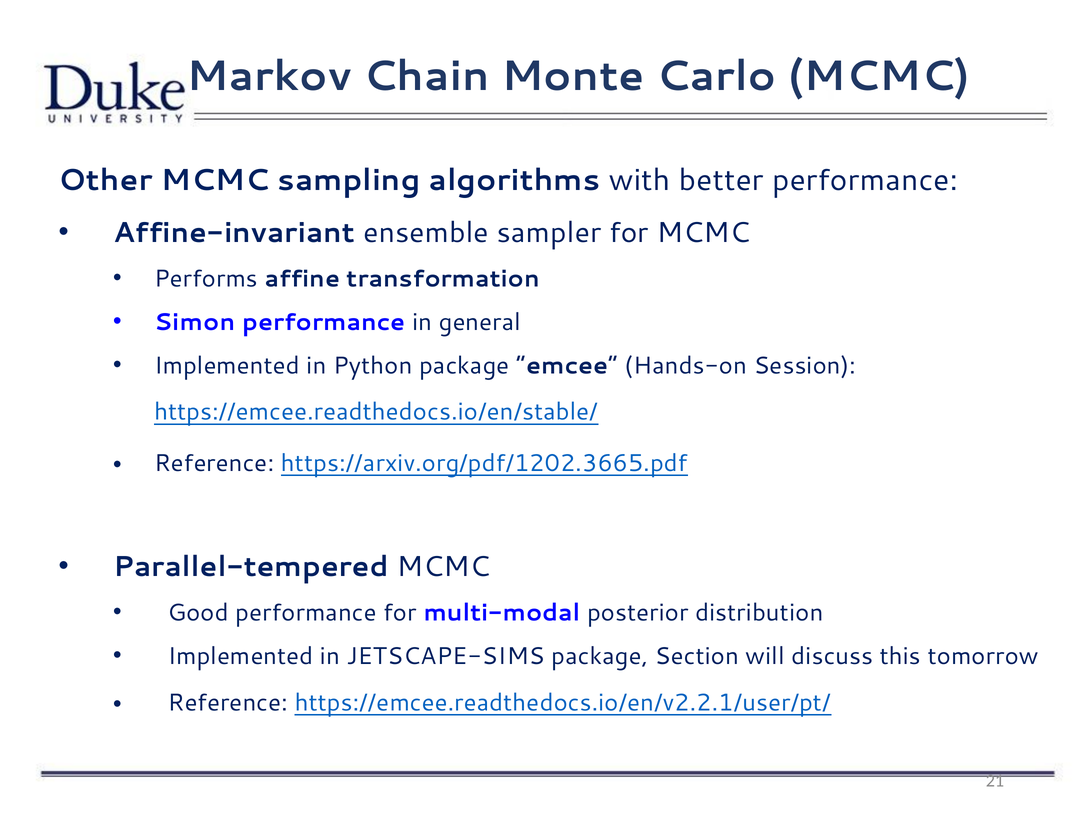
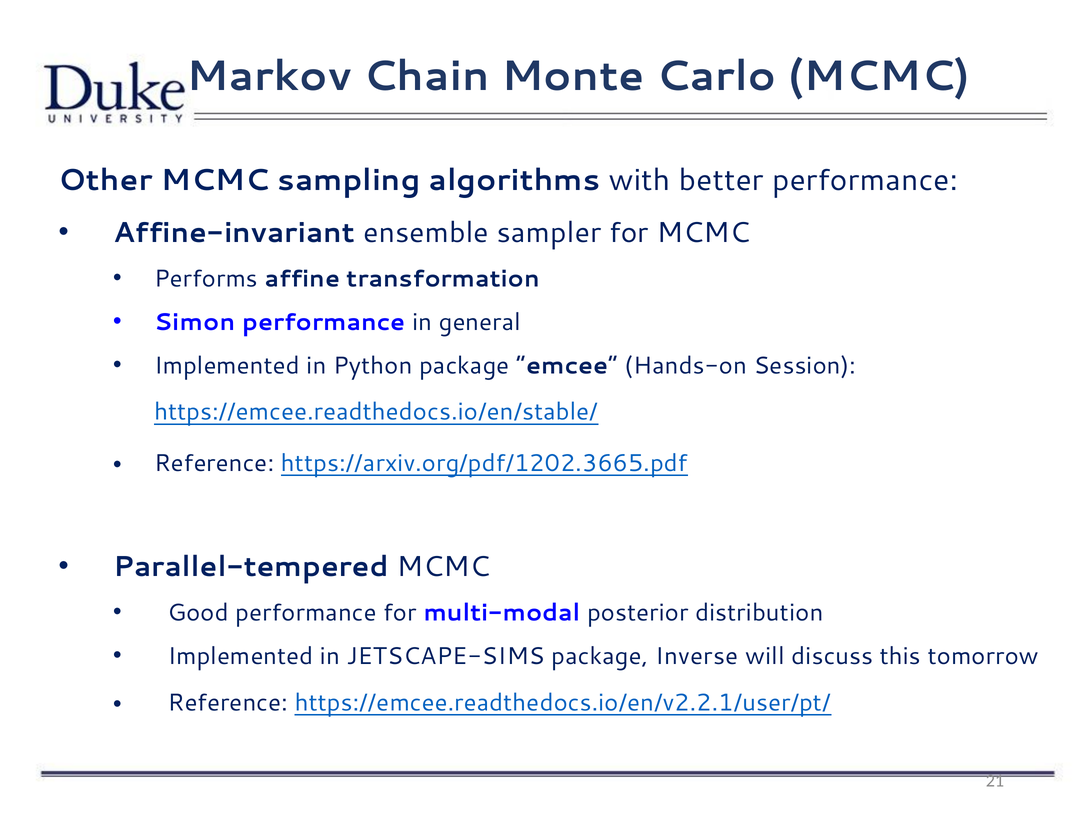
Section: Section -> Inverse
